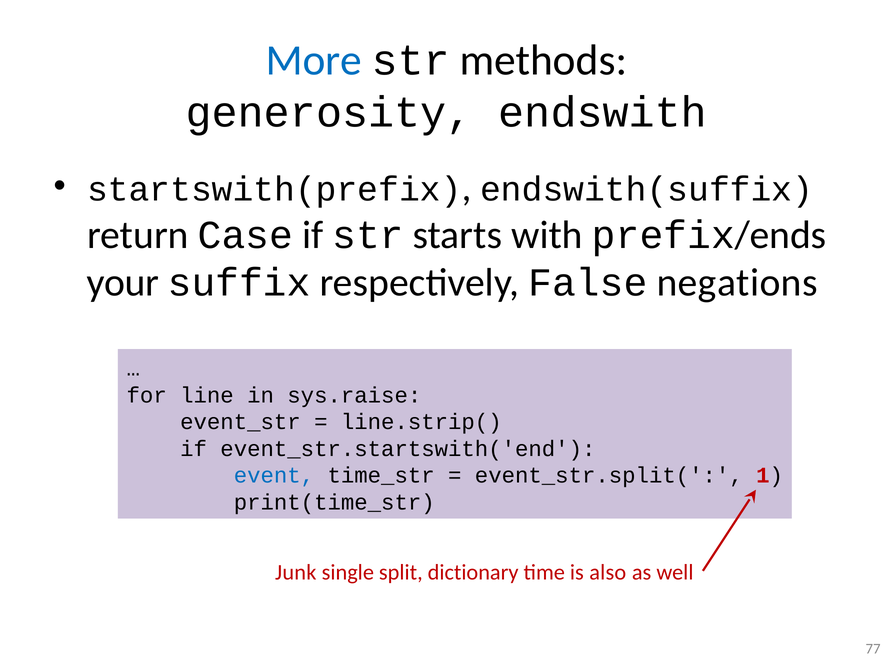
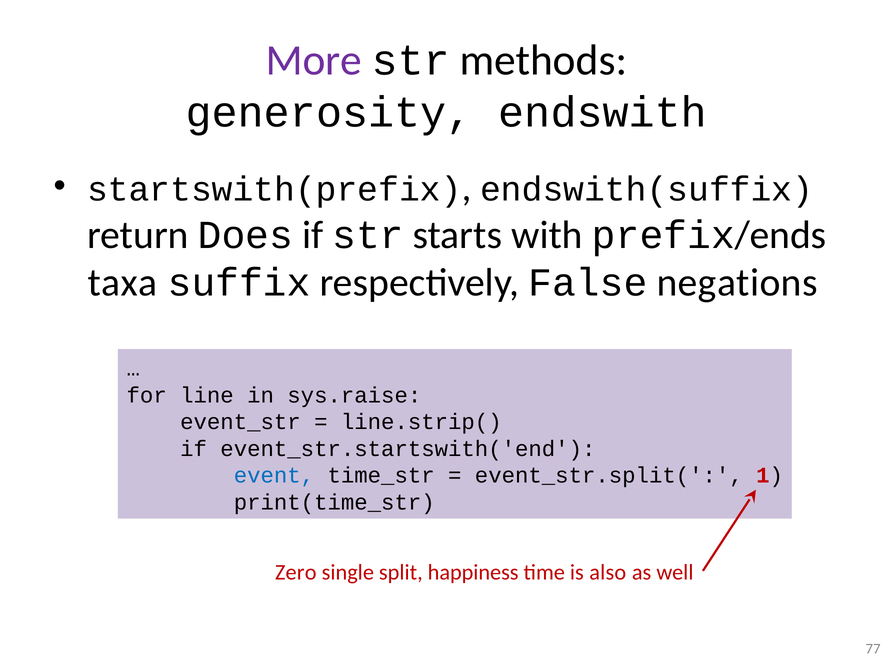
More colour: blue -> purple
Case: Case -> Does
your: your -> taxa
Junk: Junk -> Zero
dictionary: dictionary -> happiness
